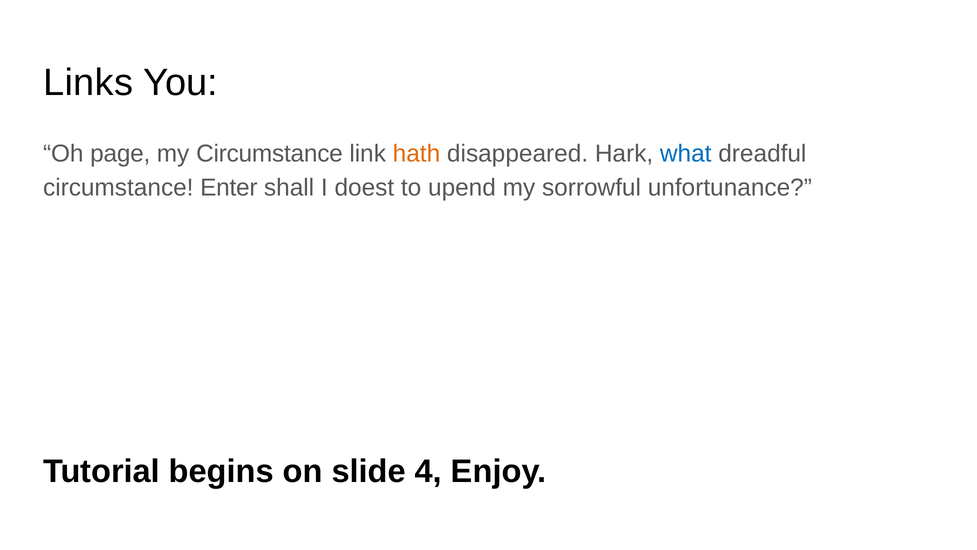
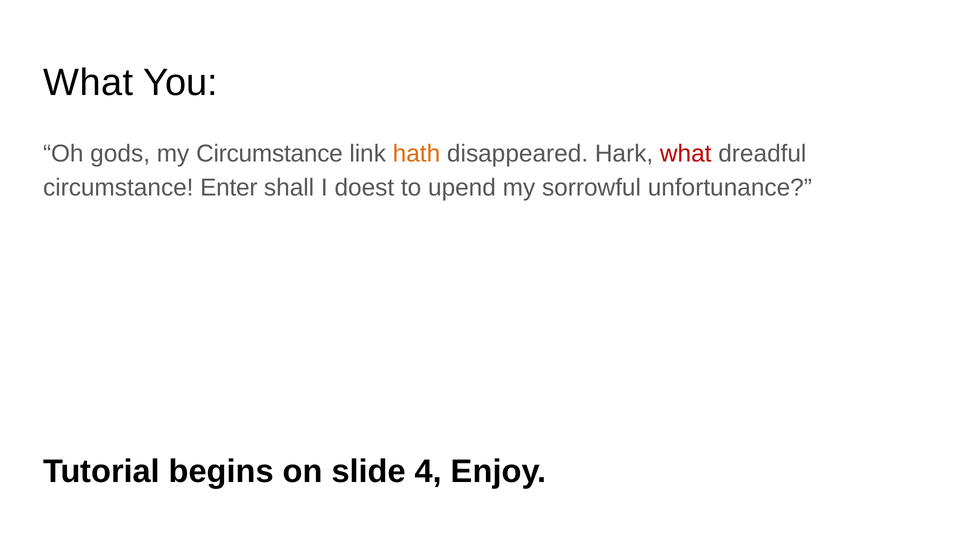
Links at (88, 83): Links -> What
page: page -> gods
what at (686, 154) colour: blue -> red
